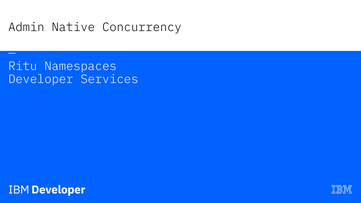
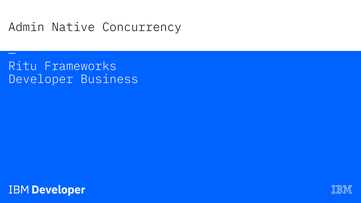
Namespaces: Namespaces -> Frameworks
Services: Services -> Business
